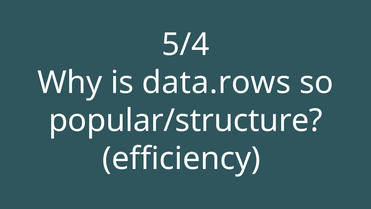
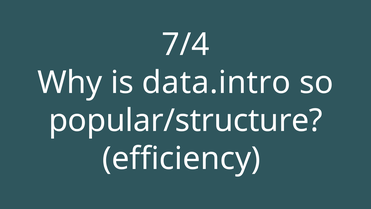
5/4: 5/4 -> 7/4
data.rows: data.rows -> data.intro
